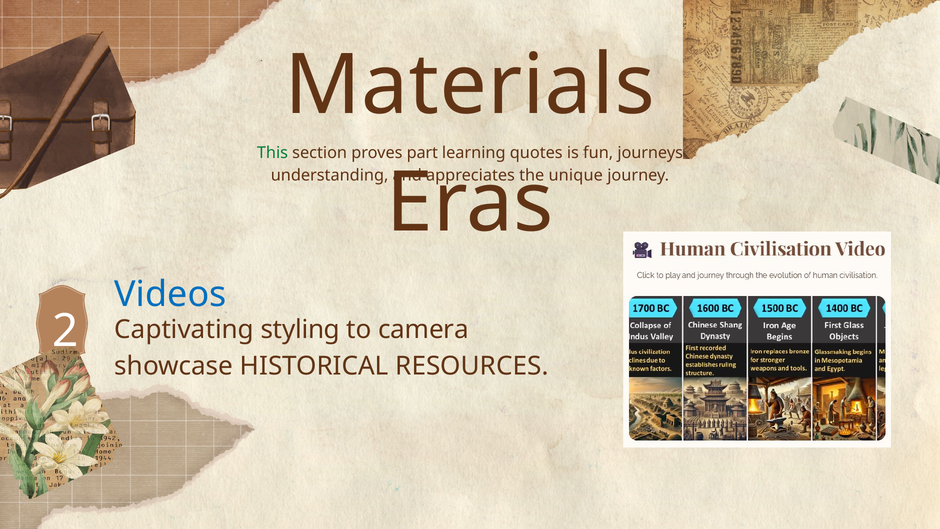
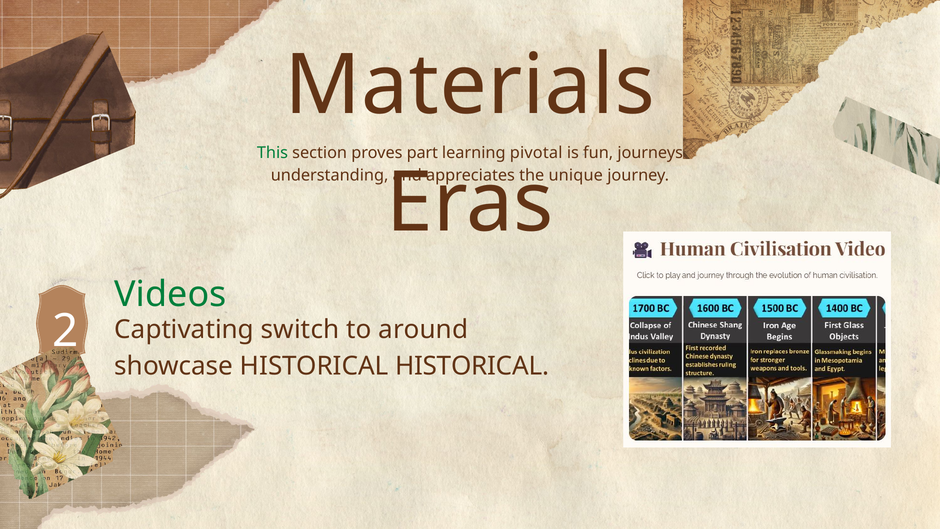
quotes: quotes -> pivotal
Videos colour: blue -> green
styling: styling -> switch
camera: camera -> around
HISTORICAL RESOURCES: RESOURCES -> HISTORICAL
